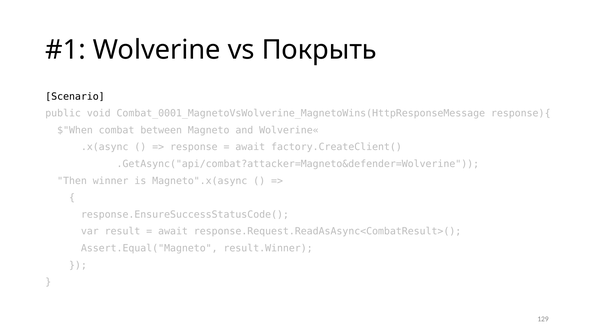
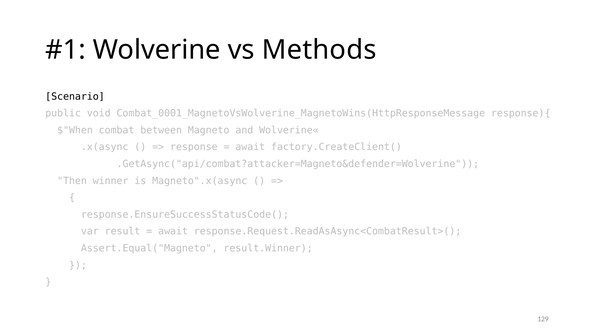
Покрыть: Покрыть -> Methods
